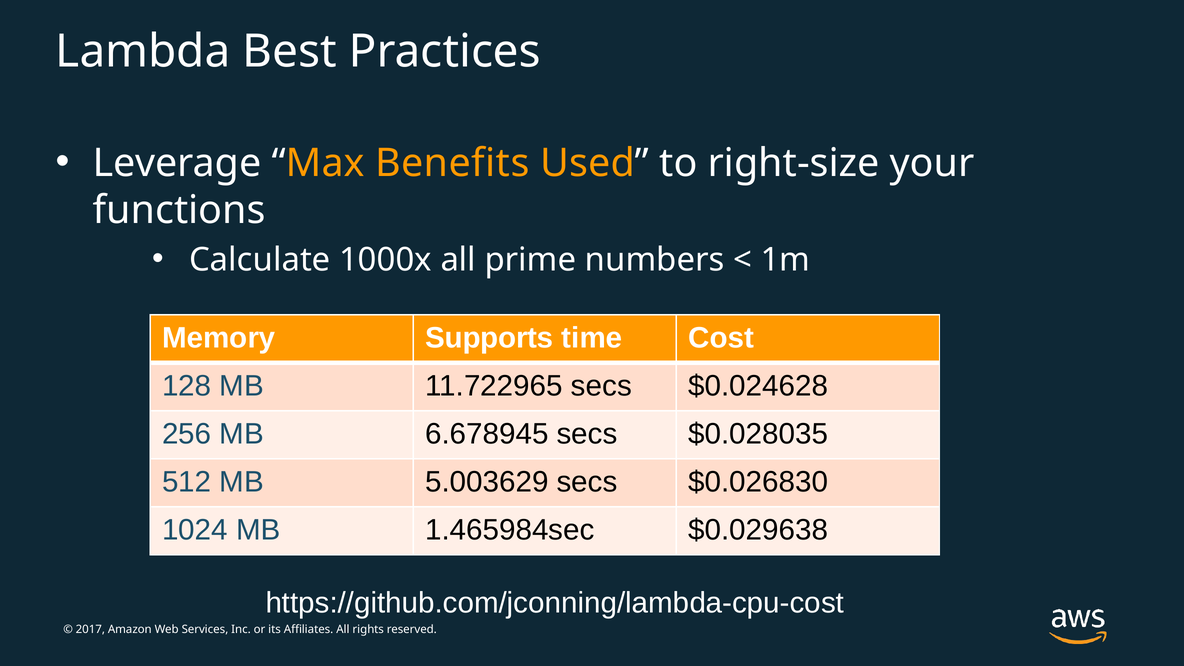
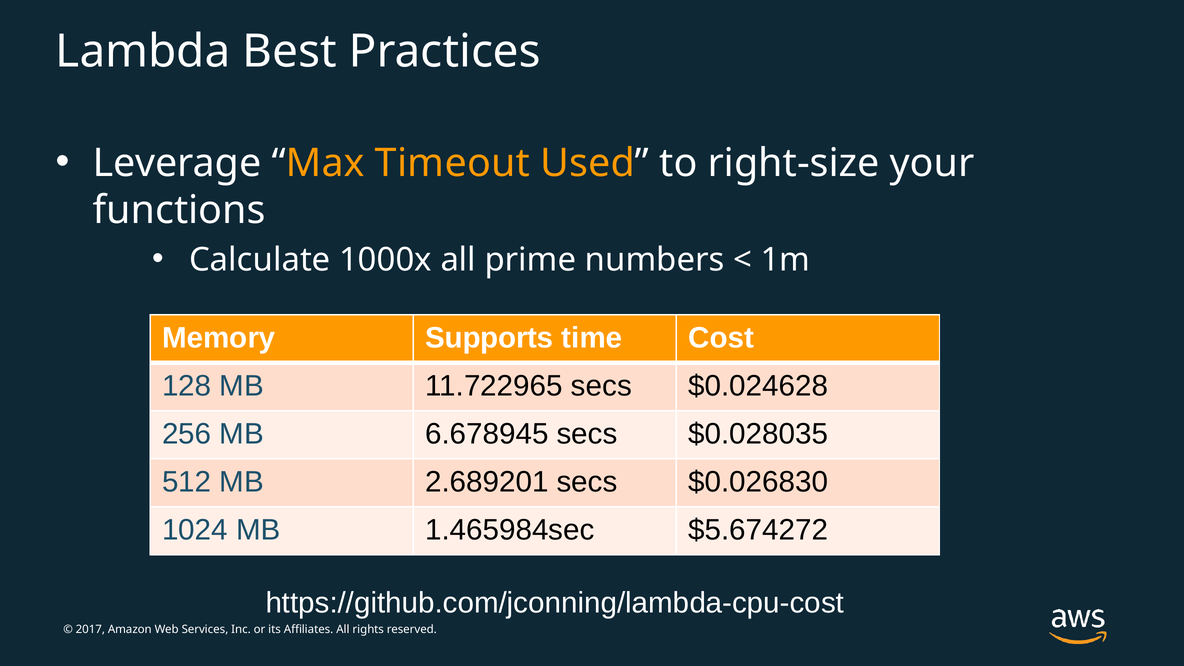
Benefits: Benefits -> Timeout
5.003629: 5.003629 -> 2.689201
$0.029638: $0.029638 -> $5.674272
